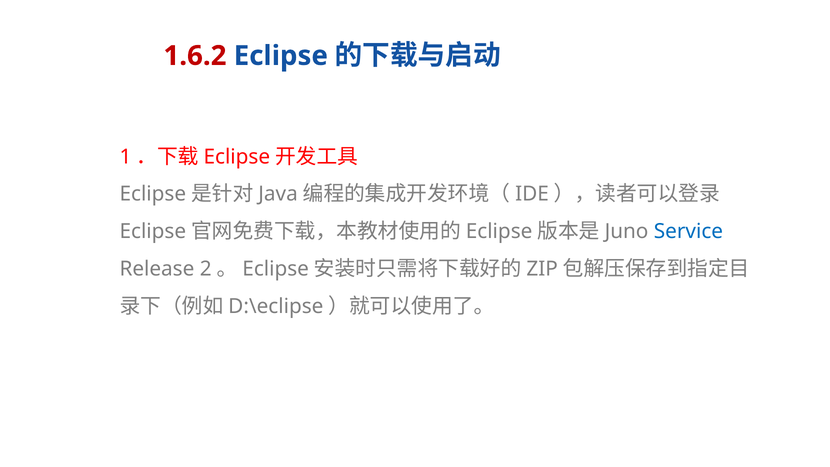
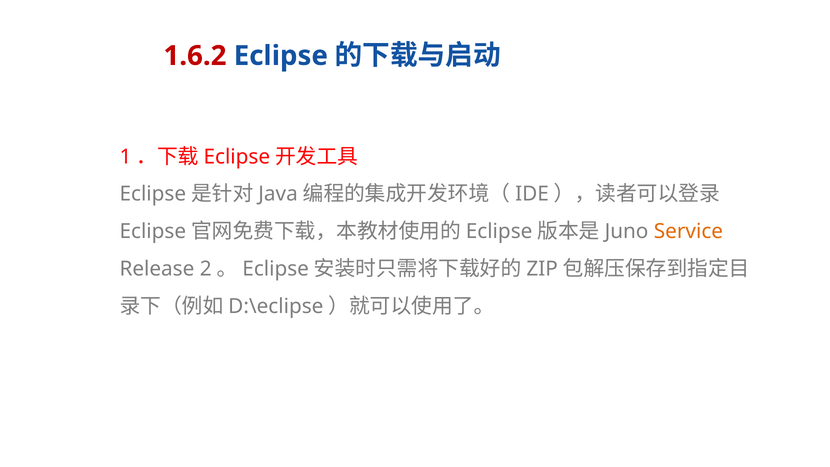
Service colour: blue -> orange
